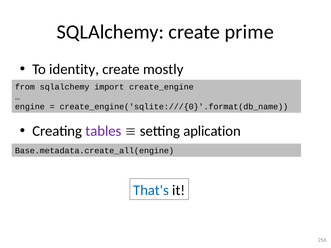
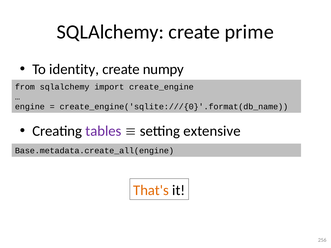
mostly: mostly -> numpy
aplication: aplication -> extensive
That's colour: blue -> orange
